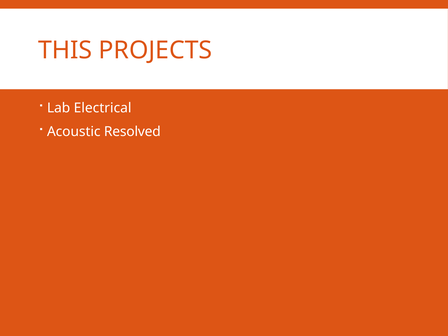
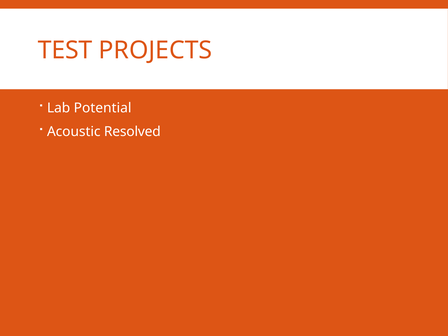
THIS: THIS -> TEST
Electrical: Electrical -> Potential
